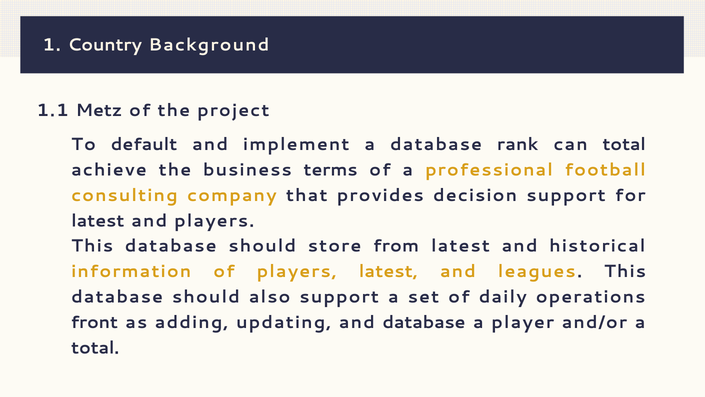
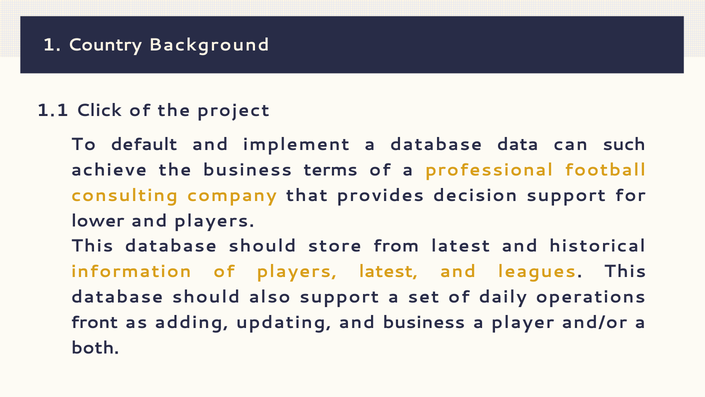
Metz: Metz -> Click
rank: rank -> data
can total: total -> such
latest at (98, 220): latest -> lower
and database: database -> business
total at (95, 347): total -> both
